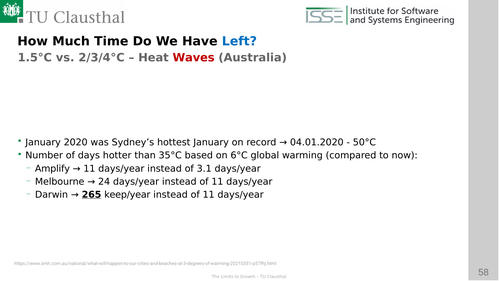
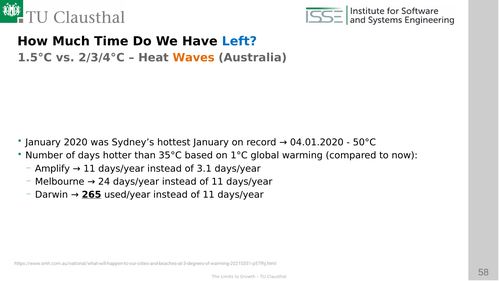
Waves colour: red -> orange
6°C: 6°C -> 1°C
keep/year: keep/year -> used/year
